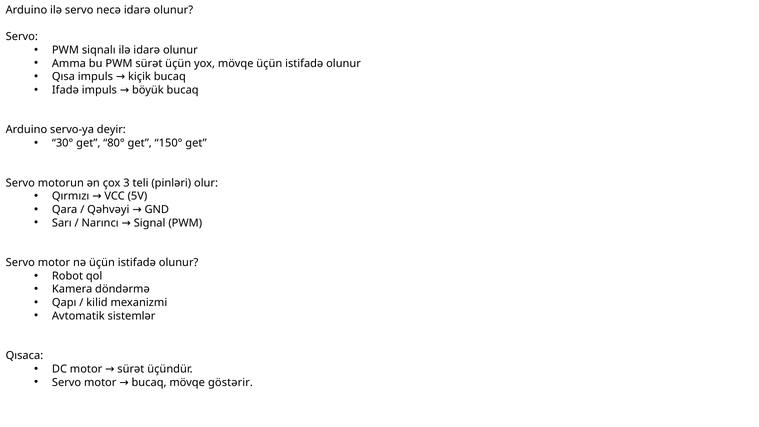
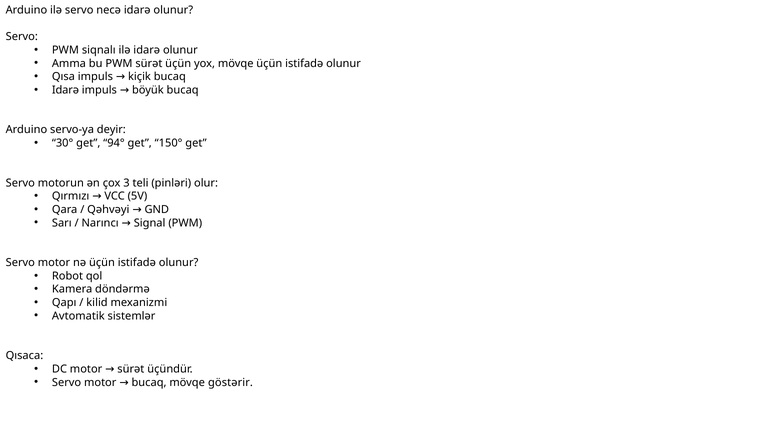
Ifadə at (65, 90): Ifadə -> Idarə
80°: 80° -> 94°
